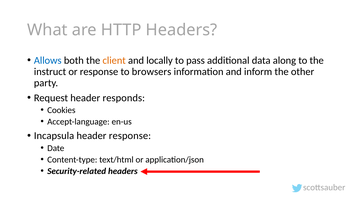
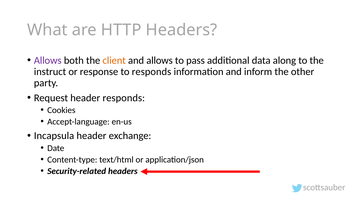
Allows at (48, 60) colour: blue -> purple
and locally: locally -> allows
to browsers: browsers -> responds
header response: response -> exchange
